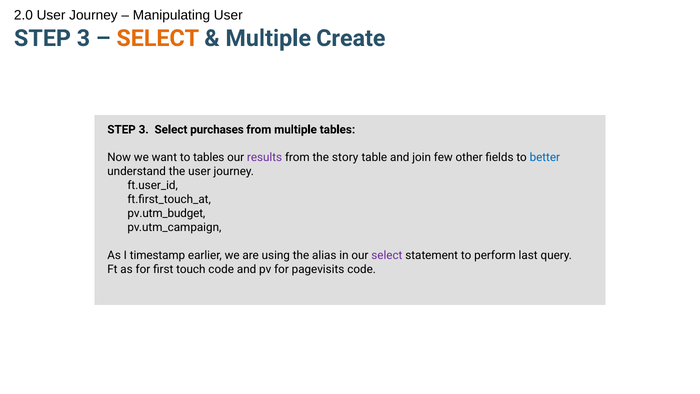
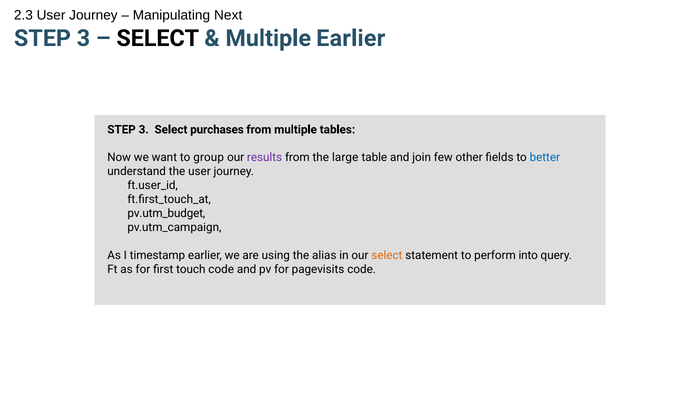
2.0: 2.0 -> 2.3
Manipulating User: User -> Next
SELECT at (158, 38) colour: orange -> black
Multiple Create: Create -> Earlier
to tables: tables -> group
story: story -> large
select at (387, 255) colour: purple -> orange
last: last -> into
